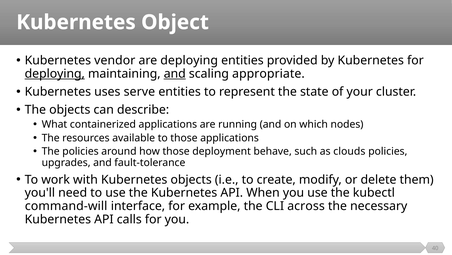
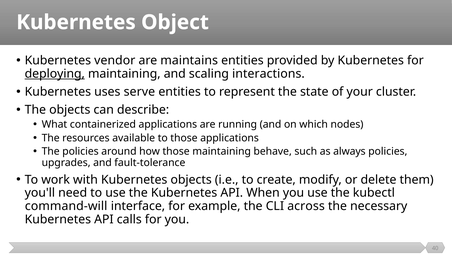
are deploying: deploying -> maintains
and at (175, 74) underline: present -> none
appropriate: appropriate -> interactions
those deployment: deployment -> maintaining
clouds: clouds -> always
